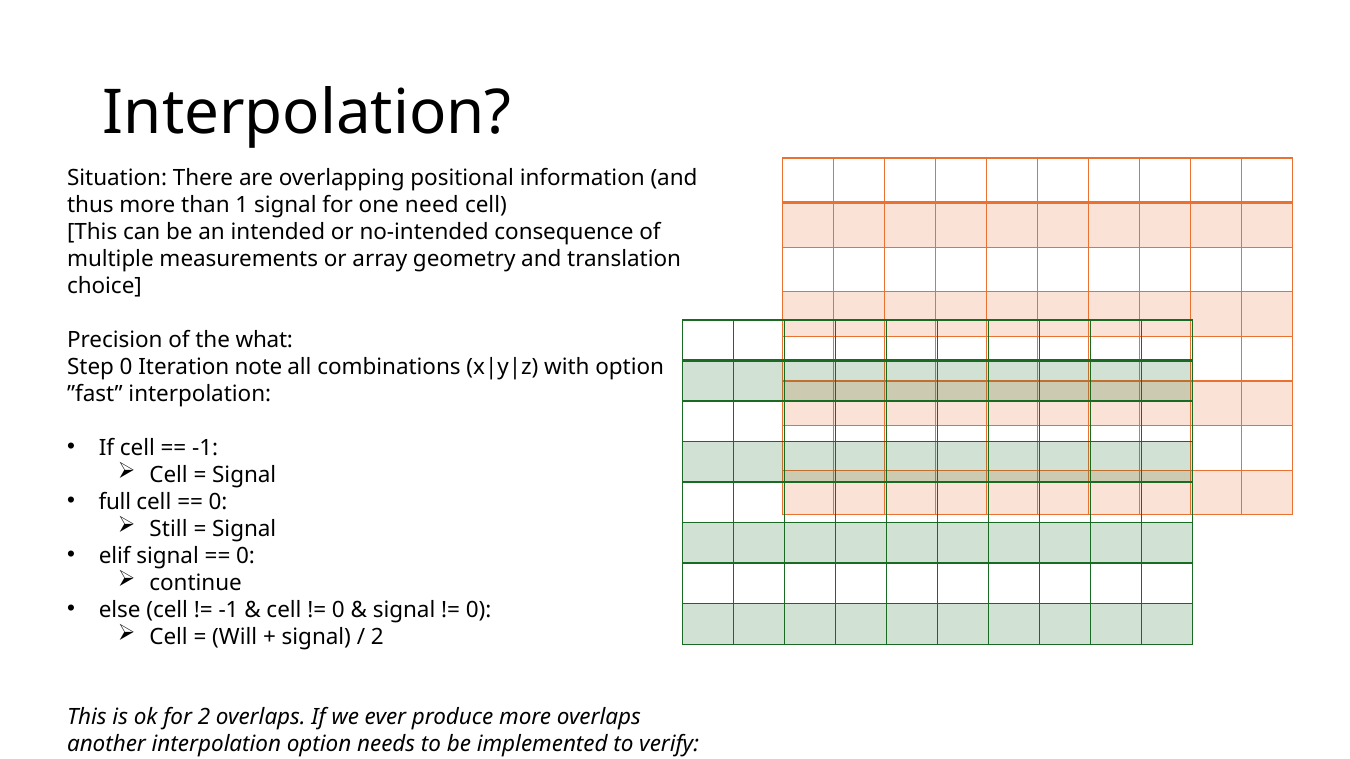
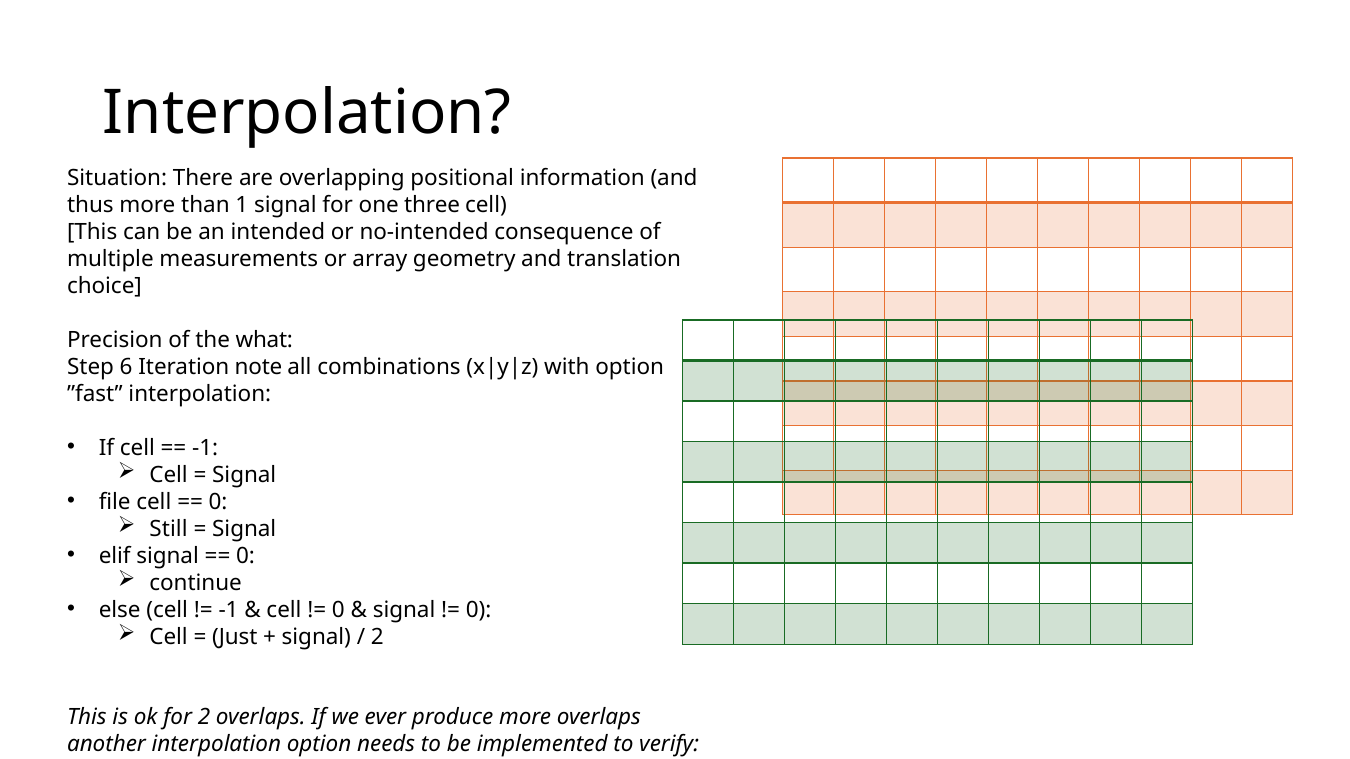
need: need -> three
Step 0: 0 -> 6
full: full -> file
Will: Will -> Just
